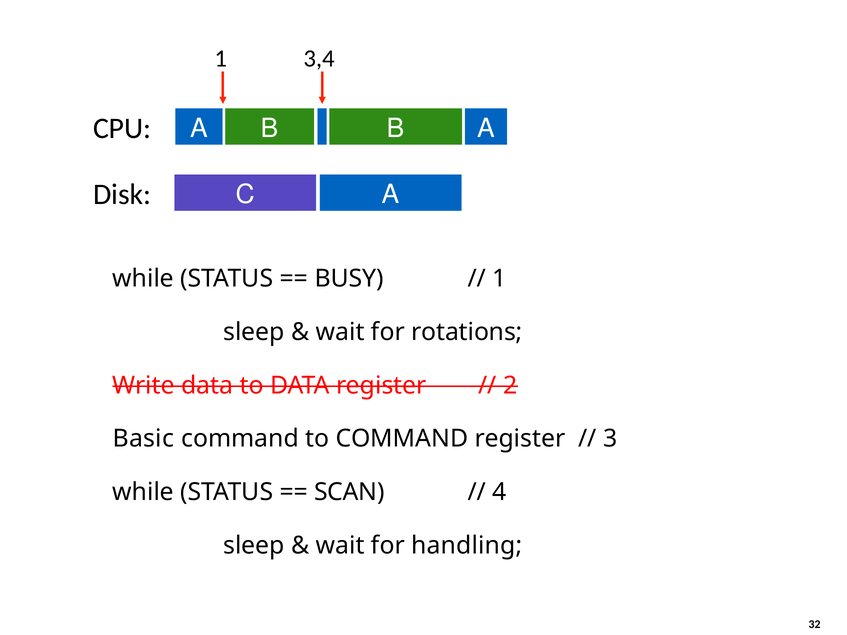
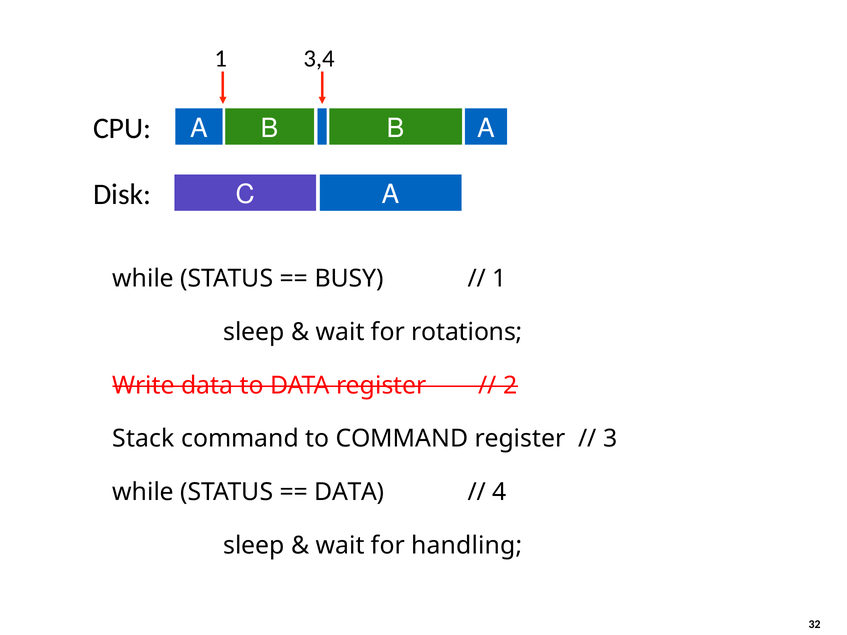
Basic: Basic -> Stack
SCAN at (349, 492): SCAN -> DATA
